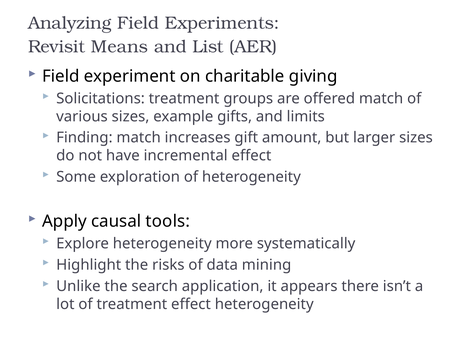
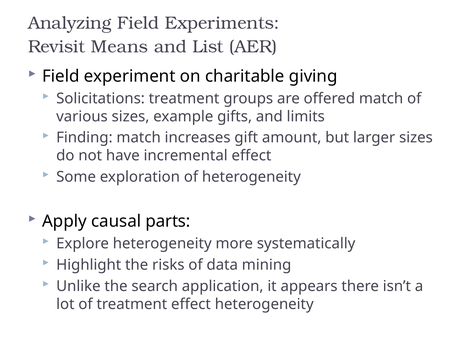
tools: tools -> parts
